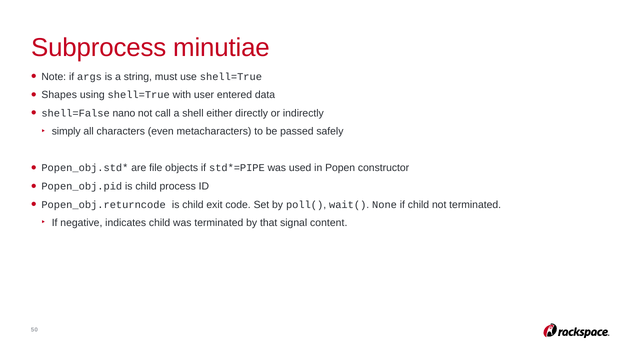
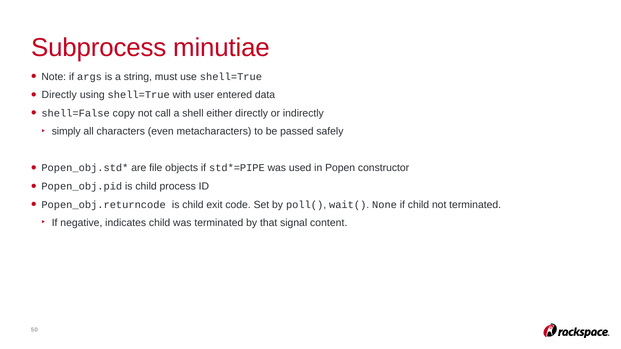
Shapes at (59, 95): Shapes -> Directly
nano: nano -> copy
